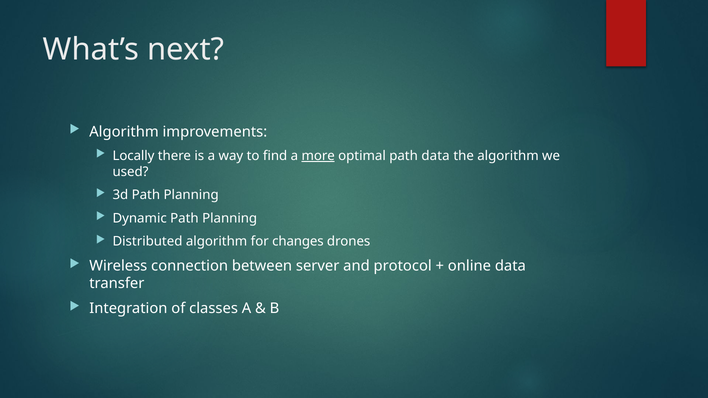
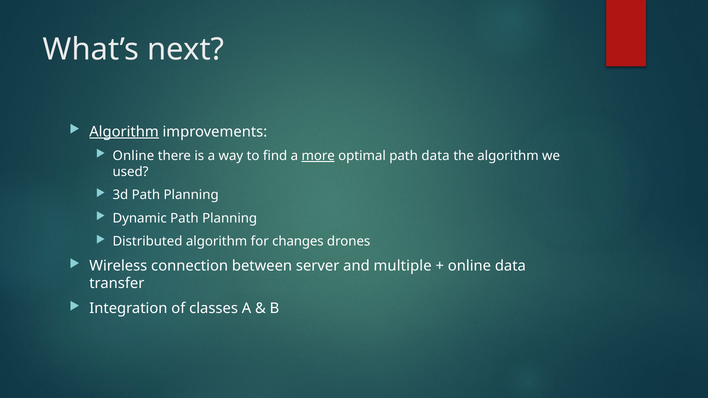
Algorithm at (124, 132) underline: none -> present
Locally at (133, 156): Locally -> Online
protocol: protocol -> multiple
